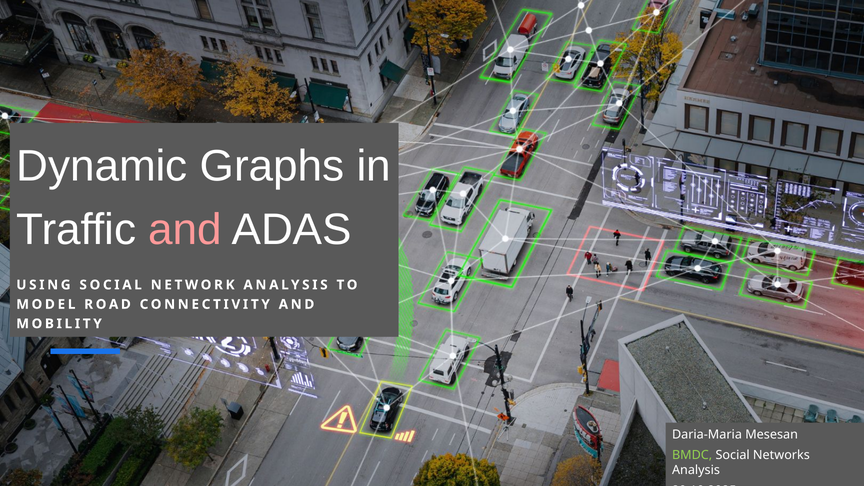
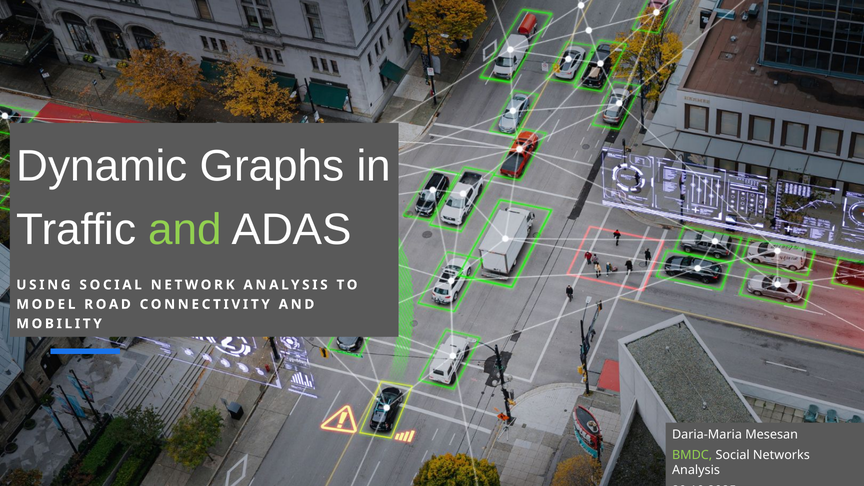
and at (185, 230) colour: pink -> light green
